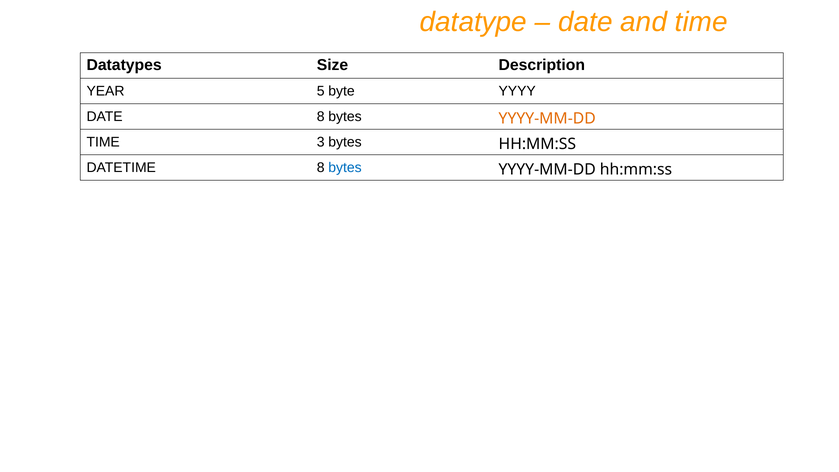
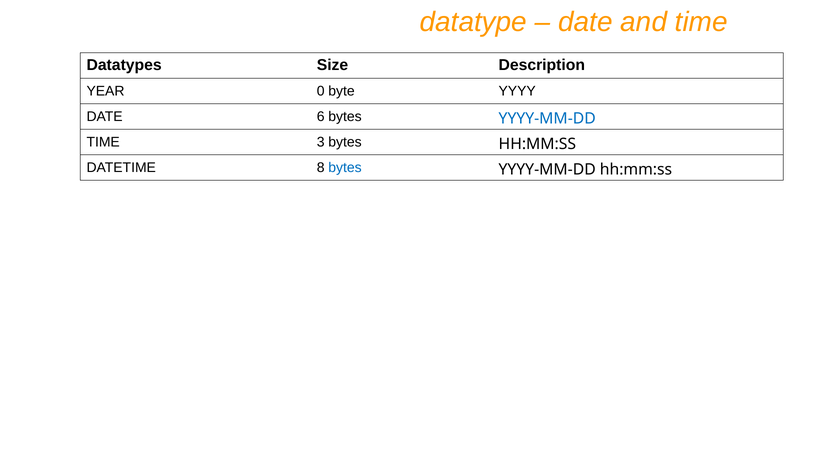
5: 5 -> 0
DATE 8: 8 -> 6
YYYY-MM-DD at (547, 118) colour: orange -> blue
